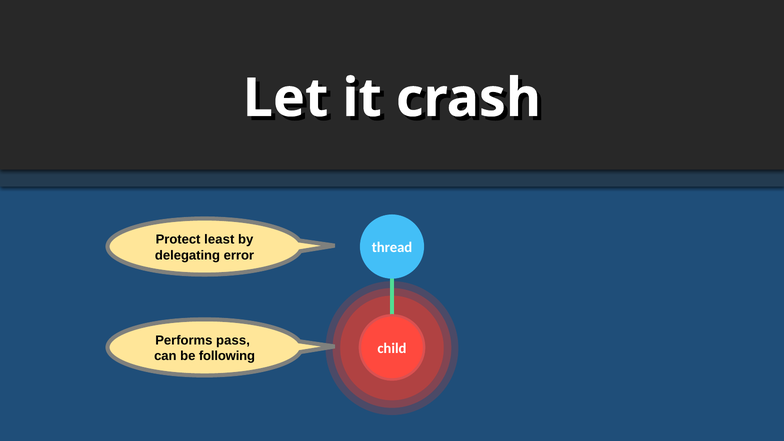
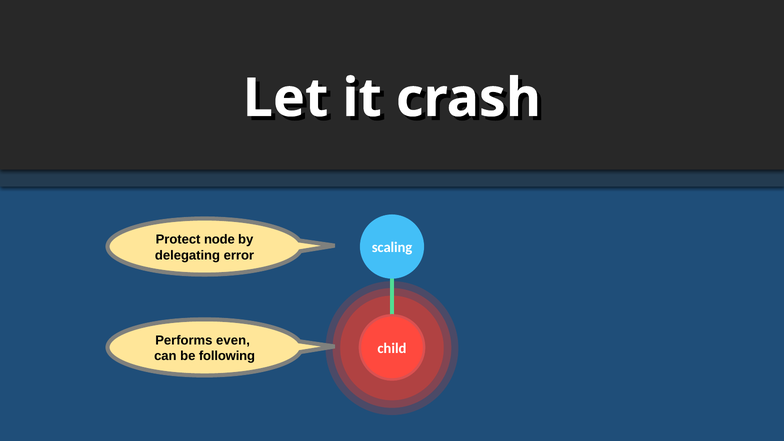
least: least -> node
thread: thread -> scaling
pass: pass -> even
